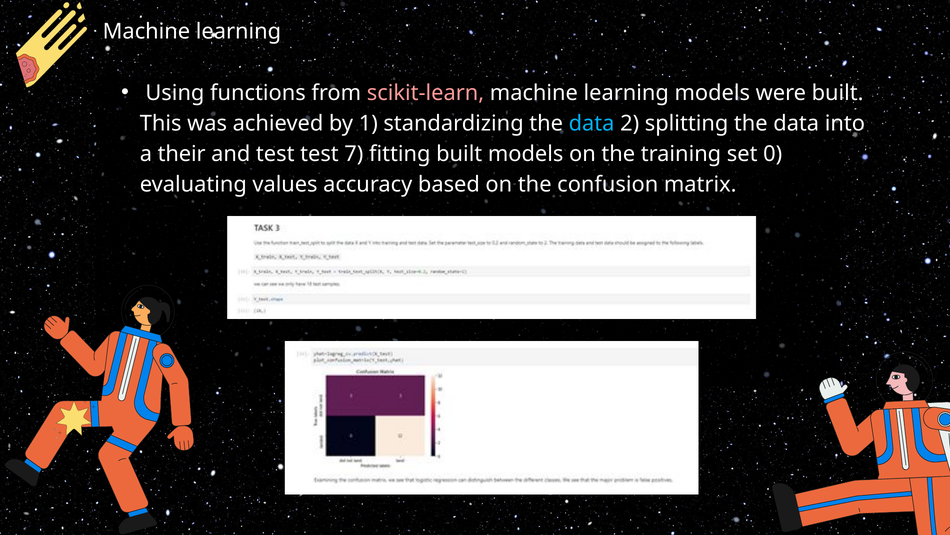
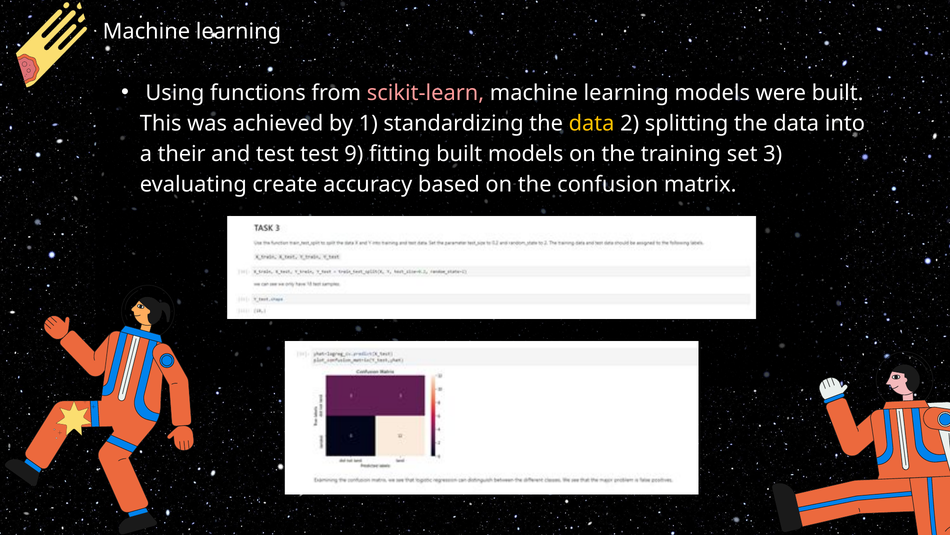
data at (592, 123) colour: light blue -> yellow
7: 7 -> 9
0: 0 -> 3
values: values -> create
